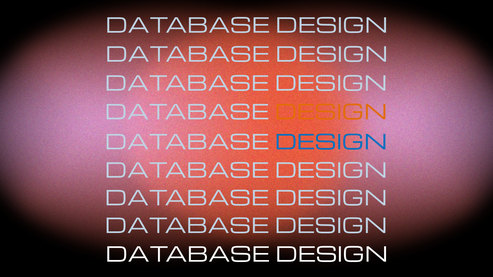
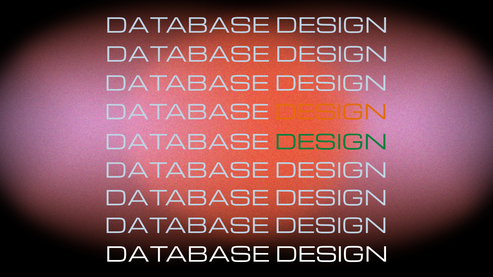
DESIGN at (331, 143) colour: blue -> green
